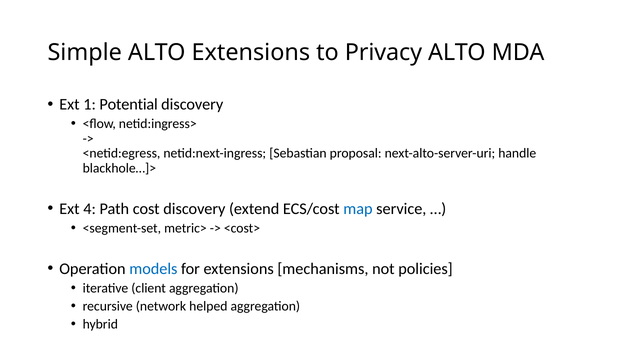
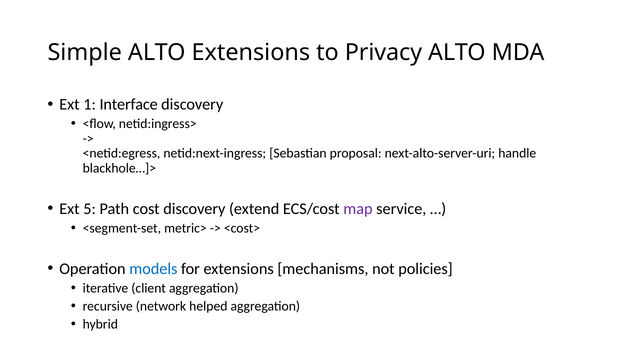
Potential: Potential -> Interface
4: 4 -> 5
map colour: blue -> purple
